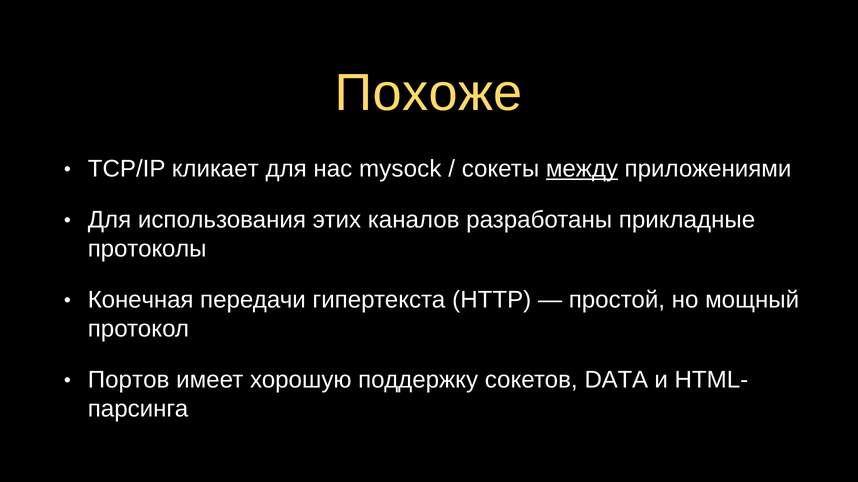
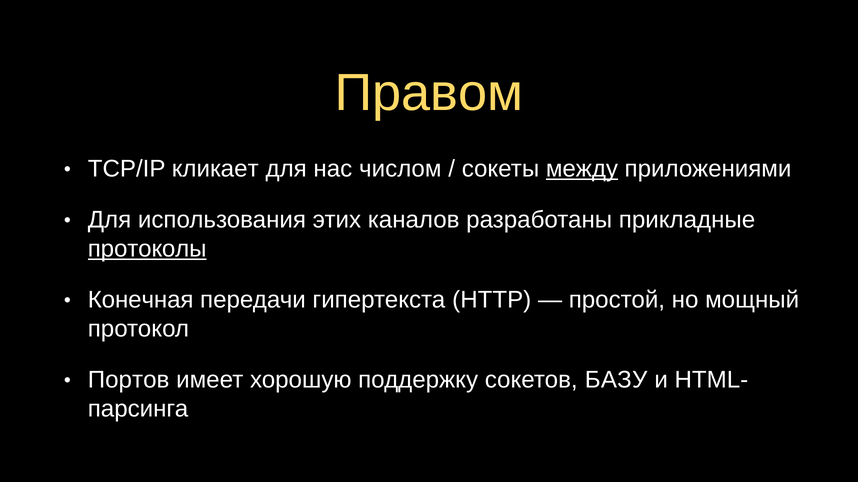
Похоже: Похоже -> Правом
mysock: mysock -> числом
протоколы underline: none -> present
DATA: DATA -> БАЗУ
